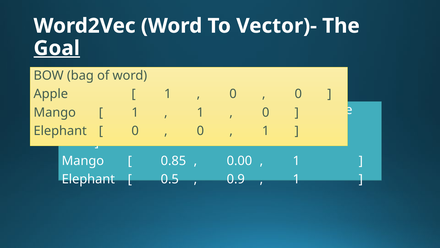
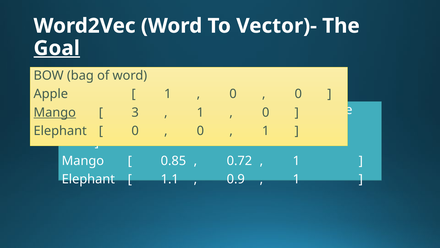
Mango at (55, 112) underline: none -> present
1 at (135, 112): 1 -> 3
0.00: 0.00 -> 0.72
0.5: 0.5 -> 1.1
